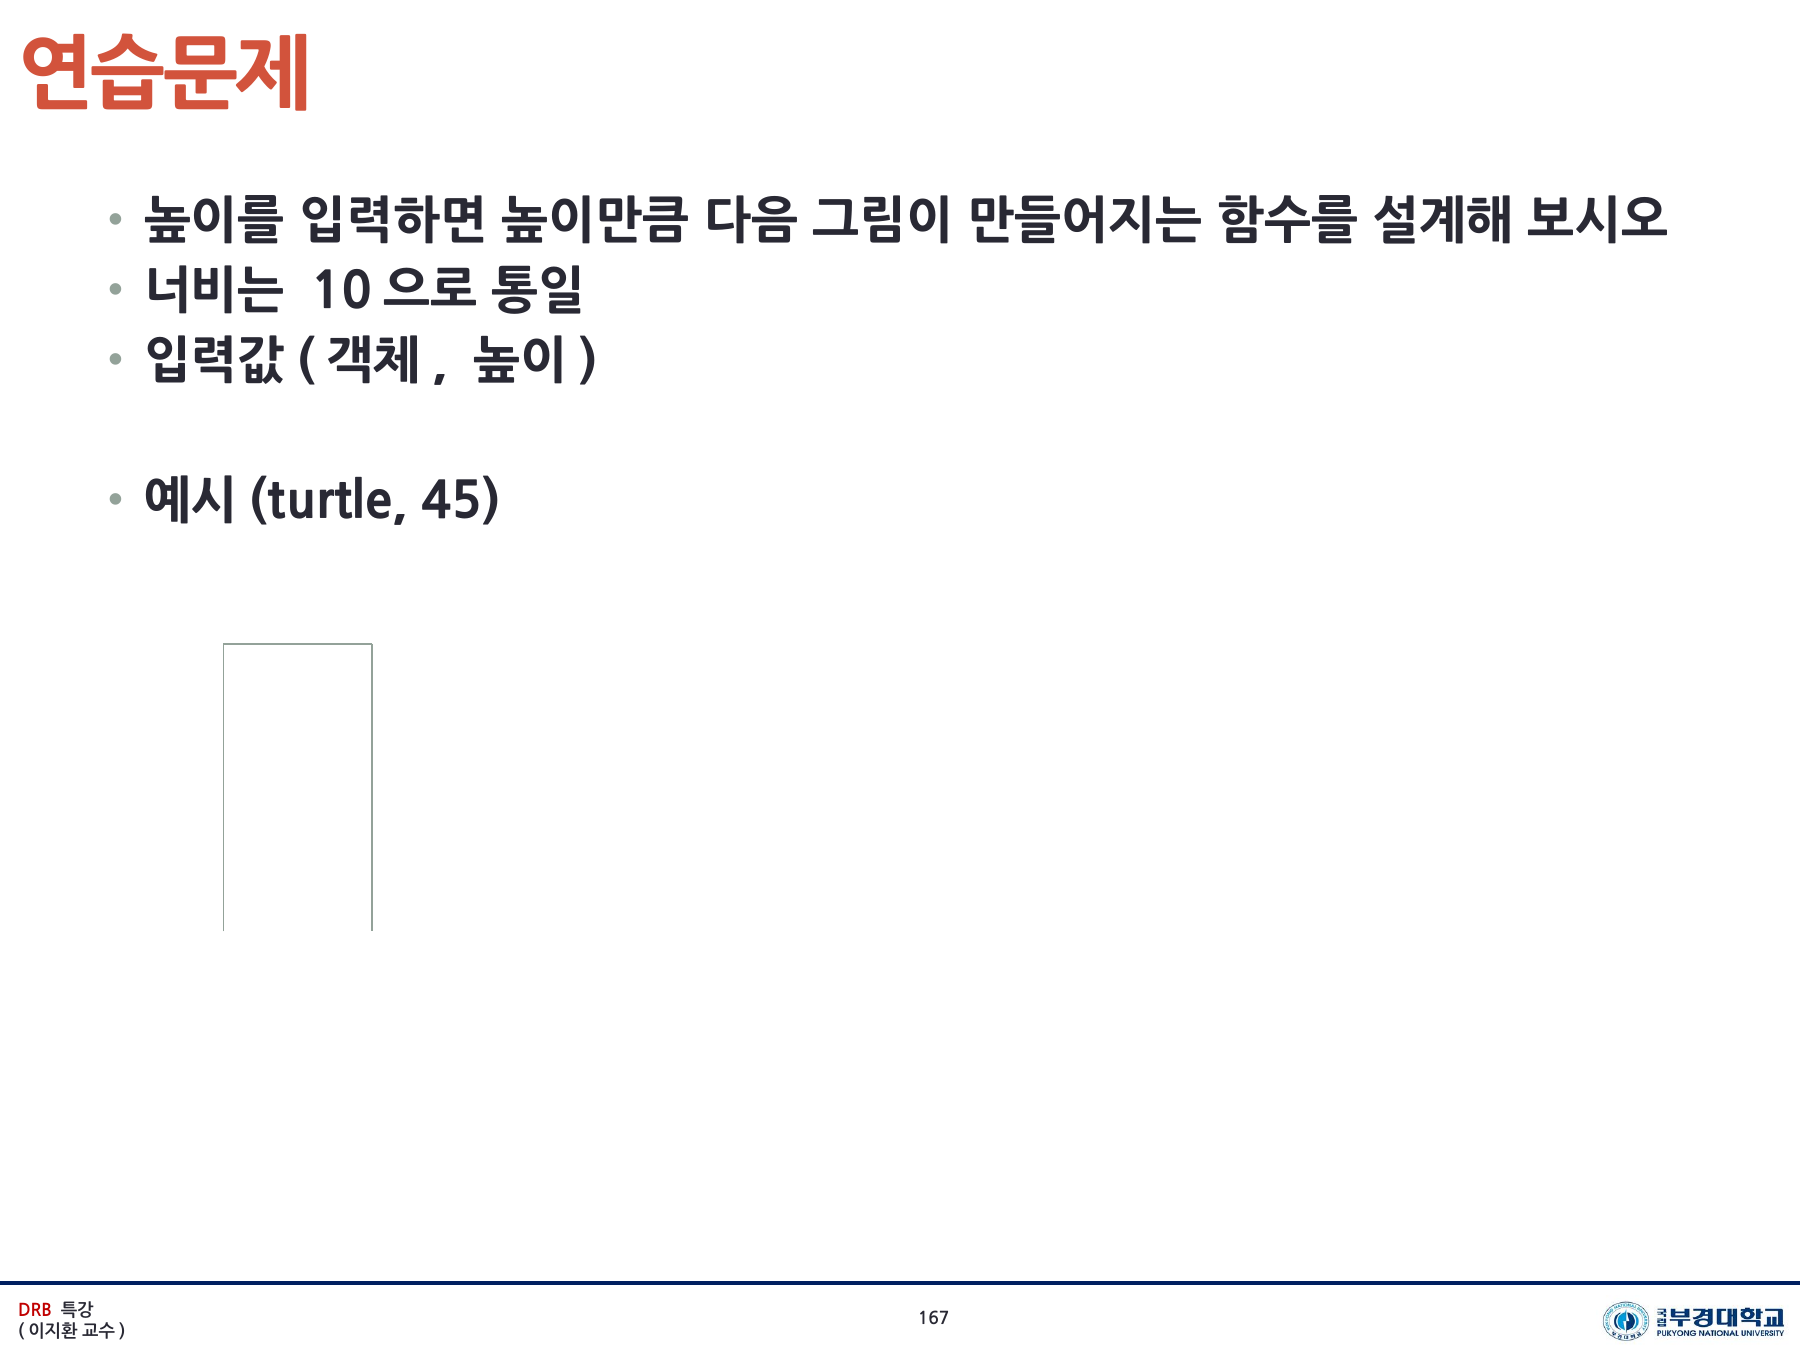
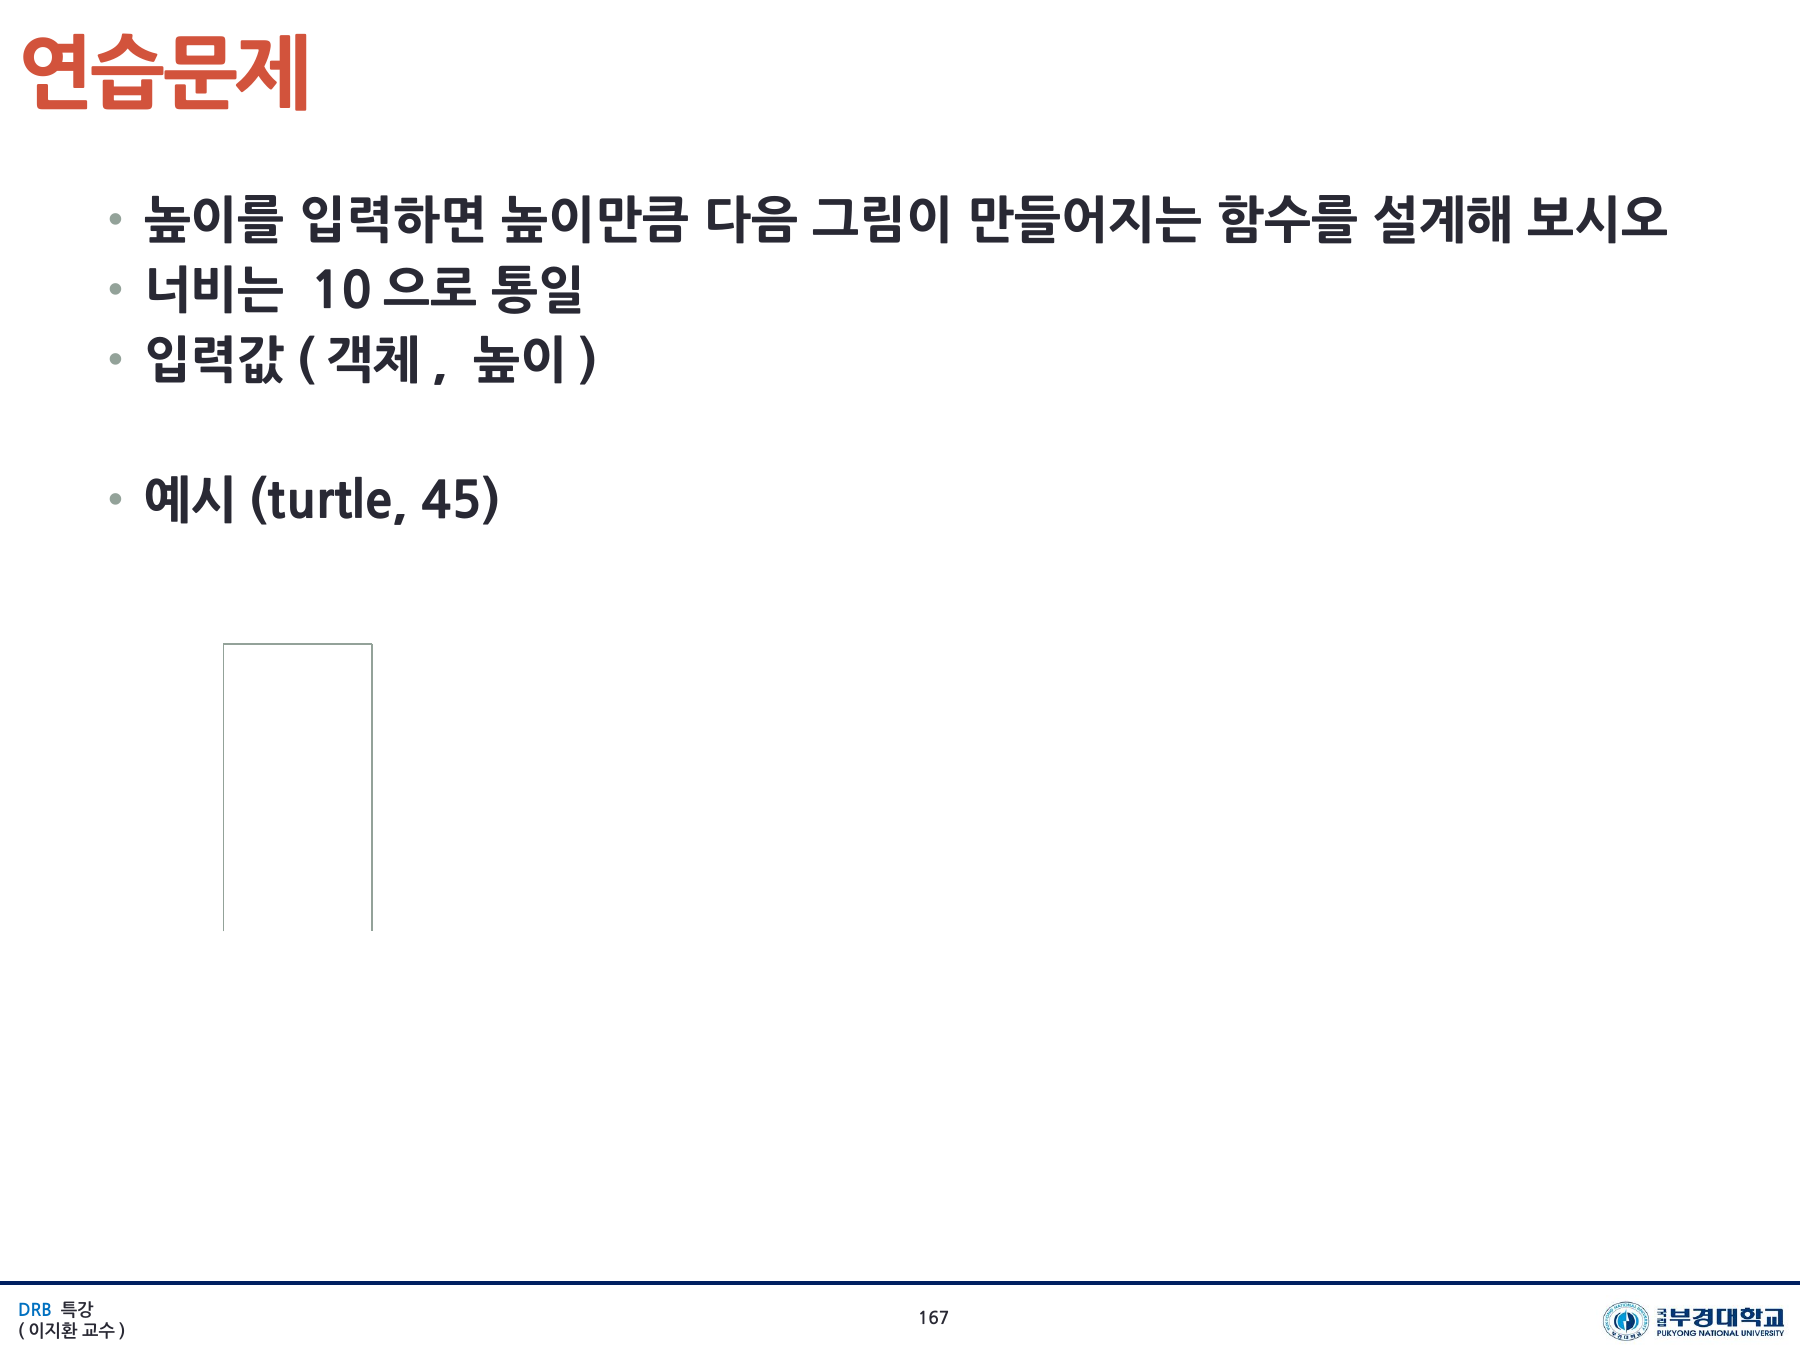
DRB colour: red -> blue
